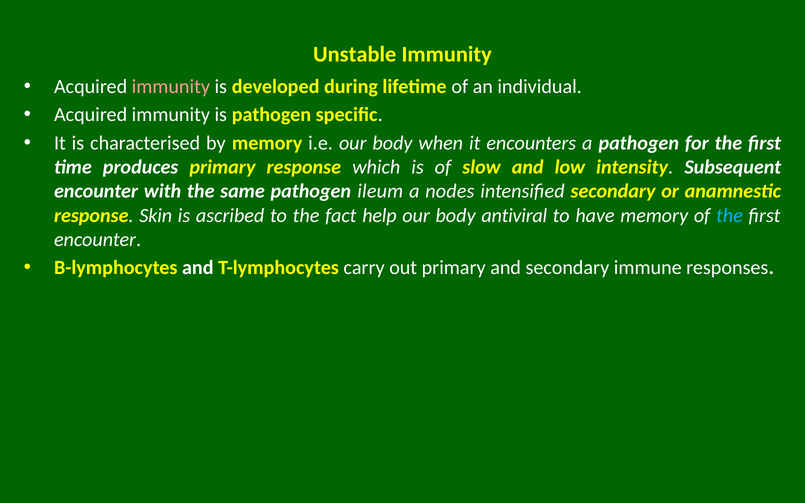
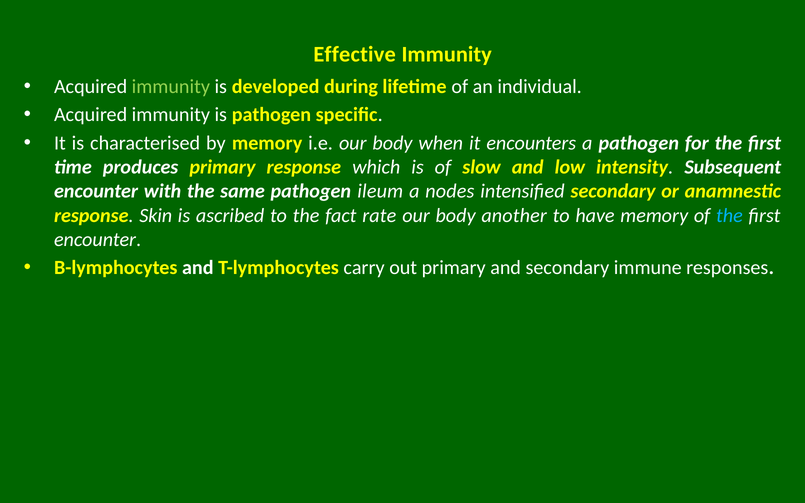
Unstable: Unstable -> Effective
immunity at (171, 87) colour: pink -> light green
help: help -> rate
antiviral: antiviral -> another
